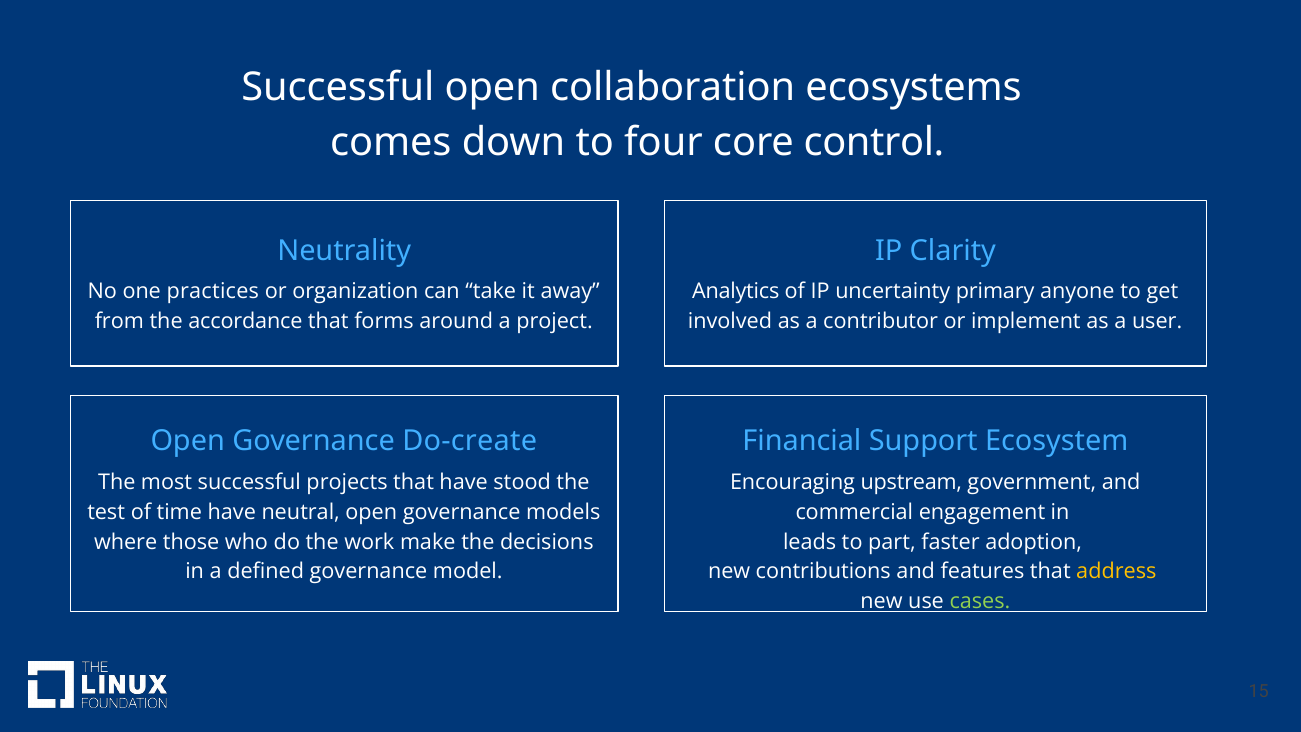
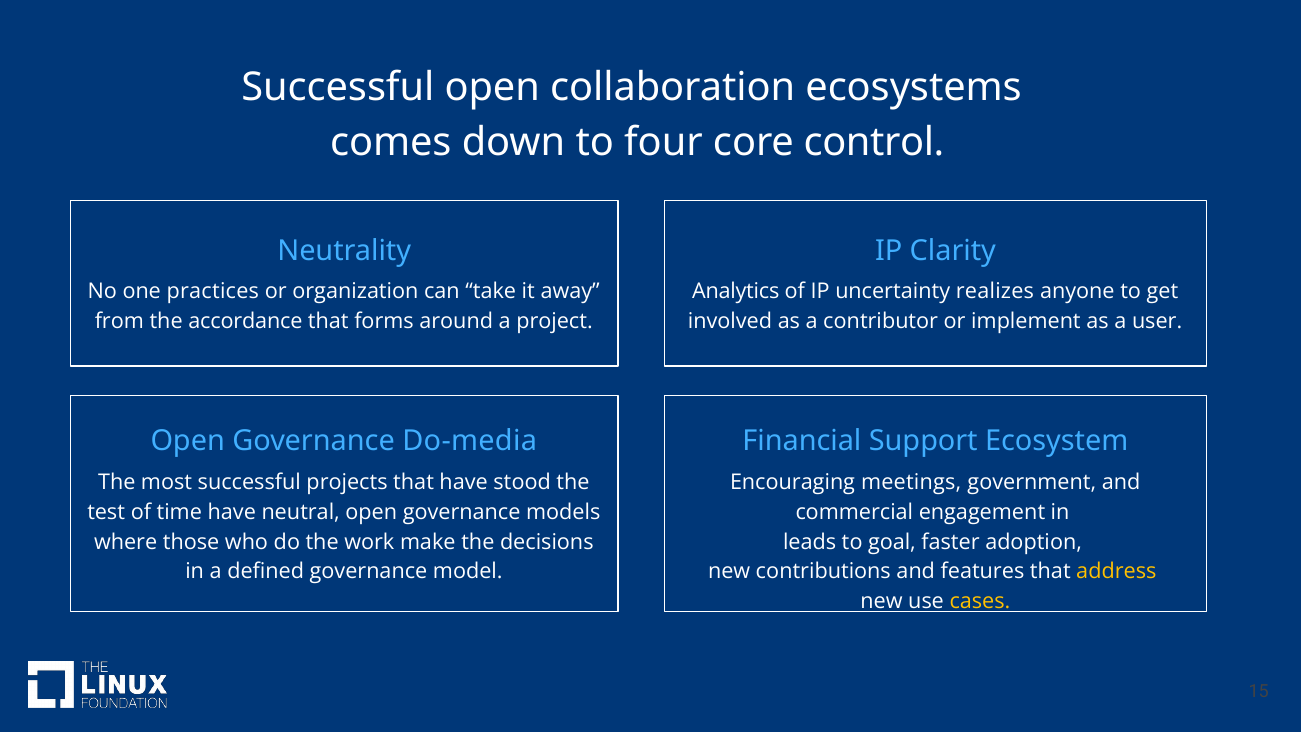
primary: primary -> realizes
Do-create: Do-create -> Do-media
upstream: upstream -> meetings
part: part -> goal
cases colour: light green -> yellow
